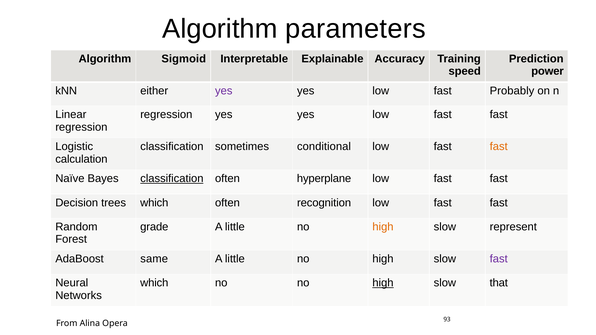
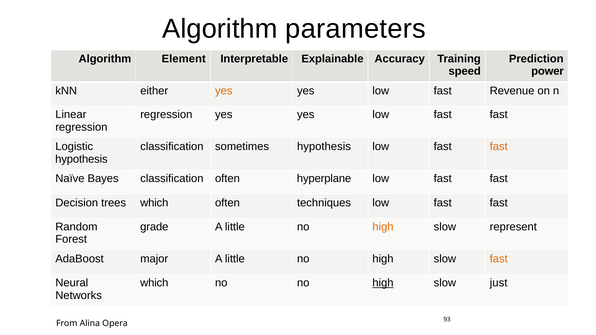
Sigmoid: Sigmoid -> Element
yes at (224, 91) colour: purple -> orange
Probably: Probably -> Revenue
sometimes conditional: conditional -> hypothesis
calculation at (81, 159): calculation -> hypothesis
classification at (172, 179) underline: present -> none
recognition: recognition -> techniques
same: same -> major
fast at (499, 259) colour: purple -> orange
that: that -> just
